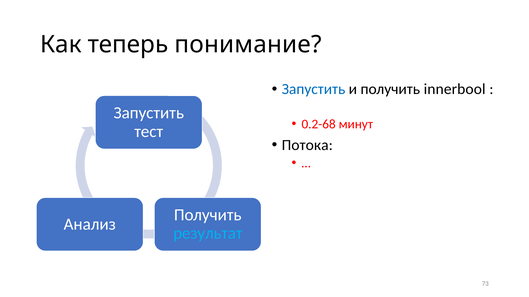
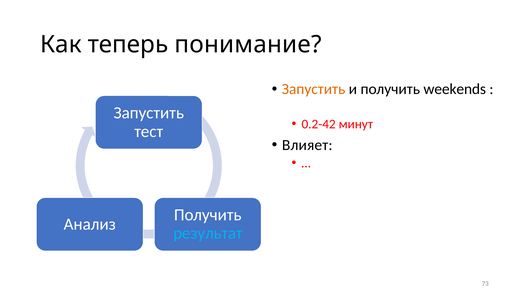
Запустить at (313, 89) colour: blue -> orange
innerbool: innerbool -> weekends
0.2-68: 0.2-68 -> 0.2-42
Потока: Потока -> Влияет
